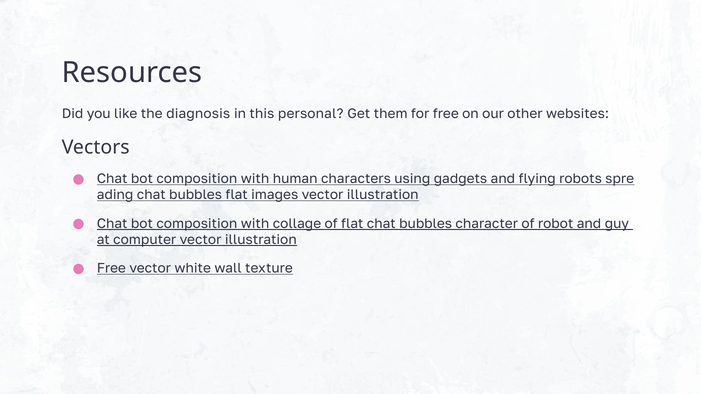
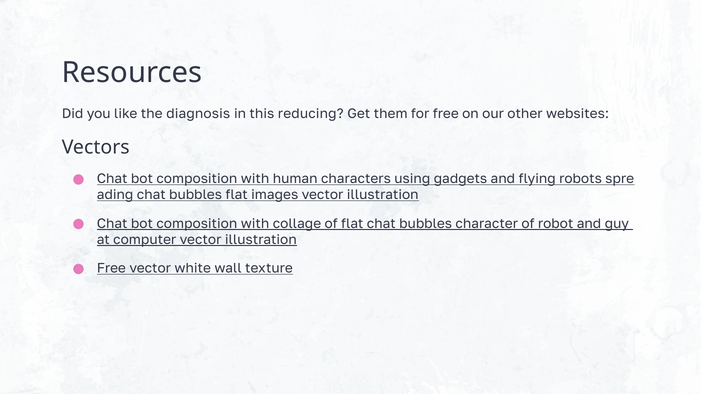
personal: personal -> reducing
